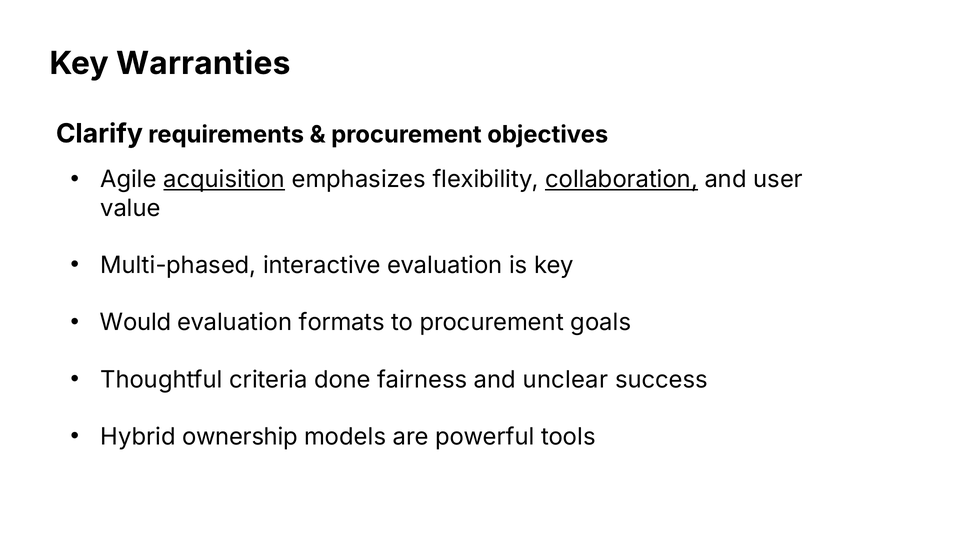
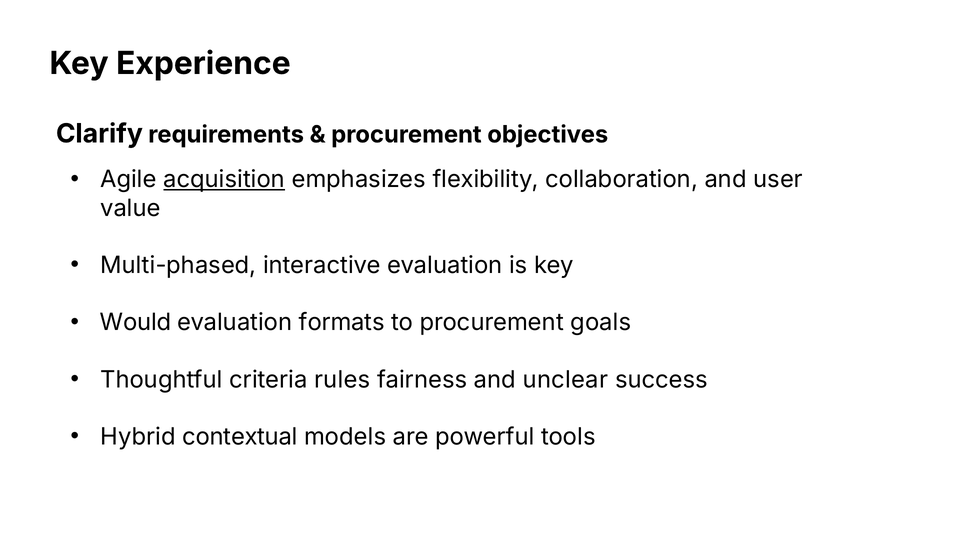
Warranties: Warranties -> Experience
collaboration underline: present -> none
done: done -> rules
ownership: ownership -> contextual
